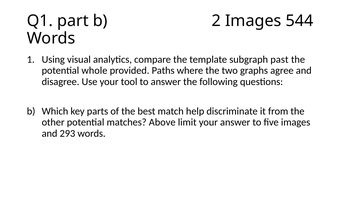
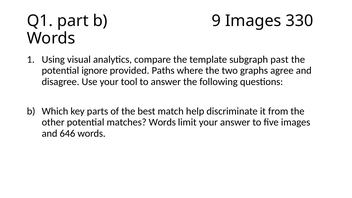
2: 2 -> 9
544: 544 -> 330
whole: whole -> ignore
matches Above: Above -> Words
293: 293 -> 646
